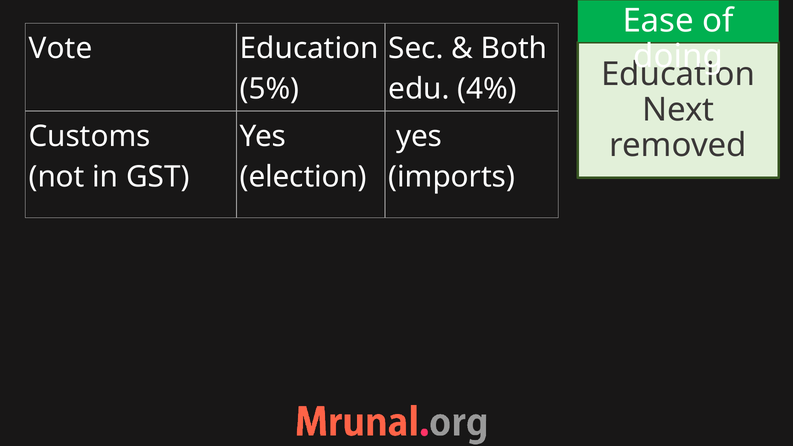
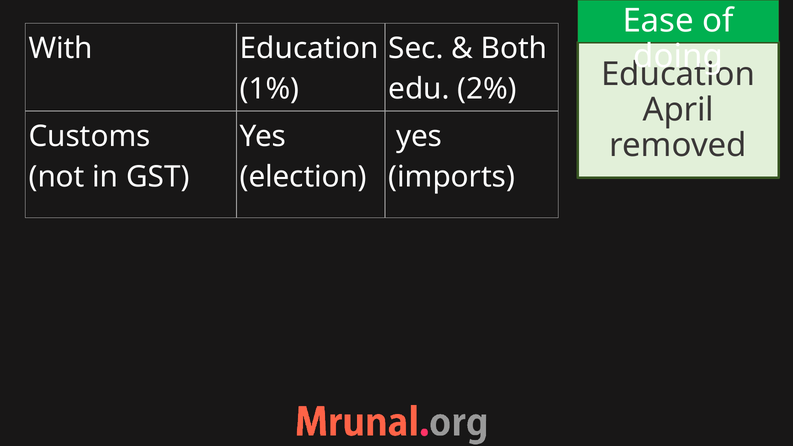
Vote: Vote -> With
5%: 5% -> 1%
4%: 4% -> 2%
Next: Next -> April
